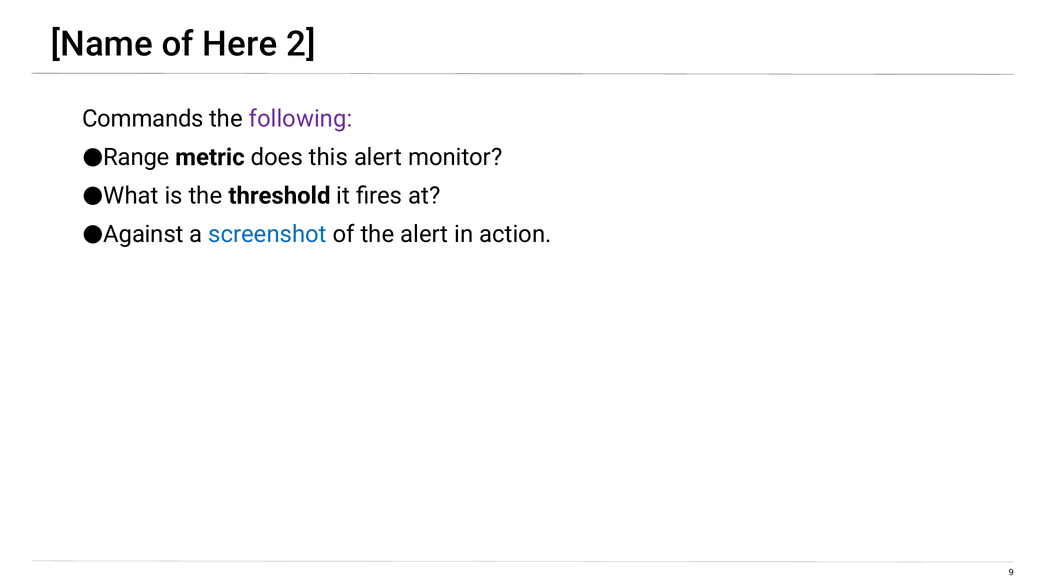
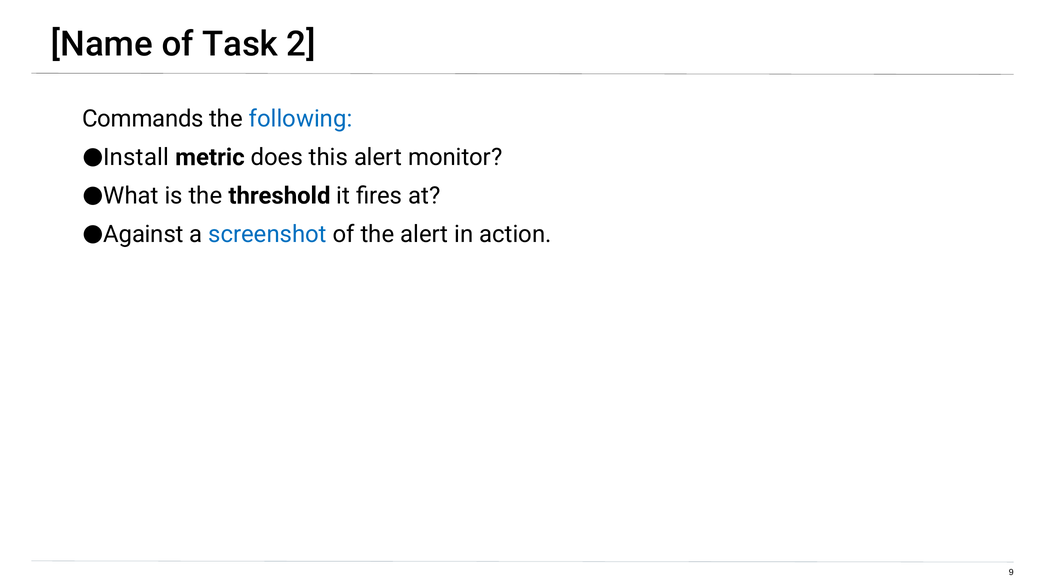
Here: Here -> Task
following colour: purple -> blue
Range: Range -> Install
